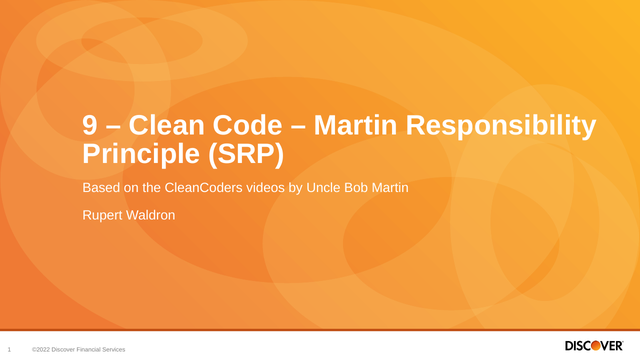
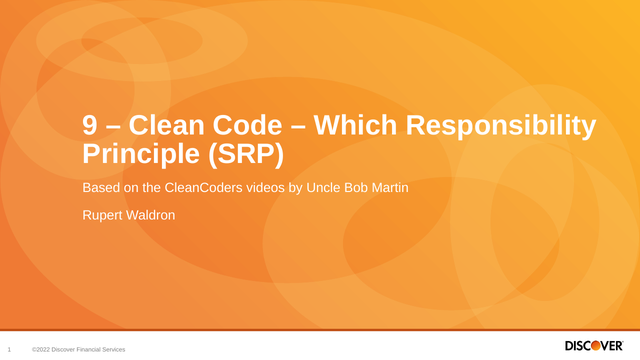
Martin at (356, 125): Martin -> Which
